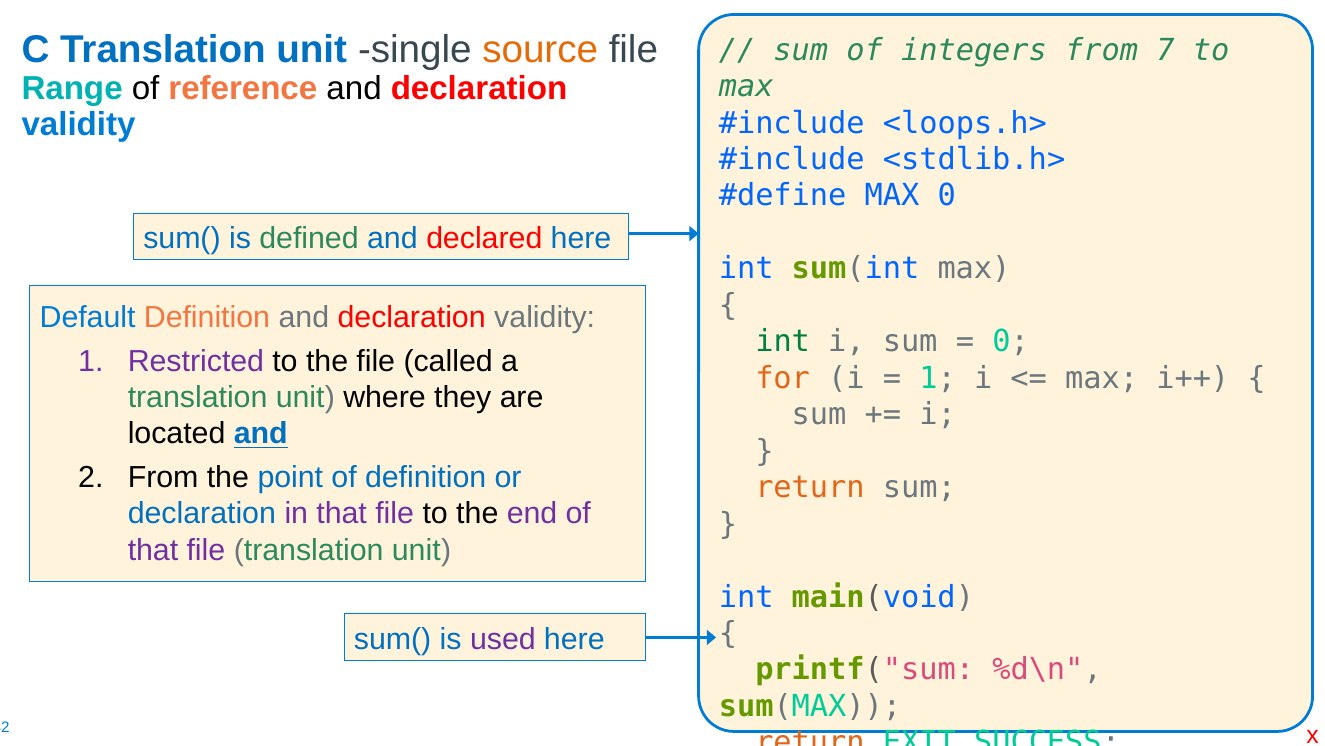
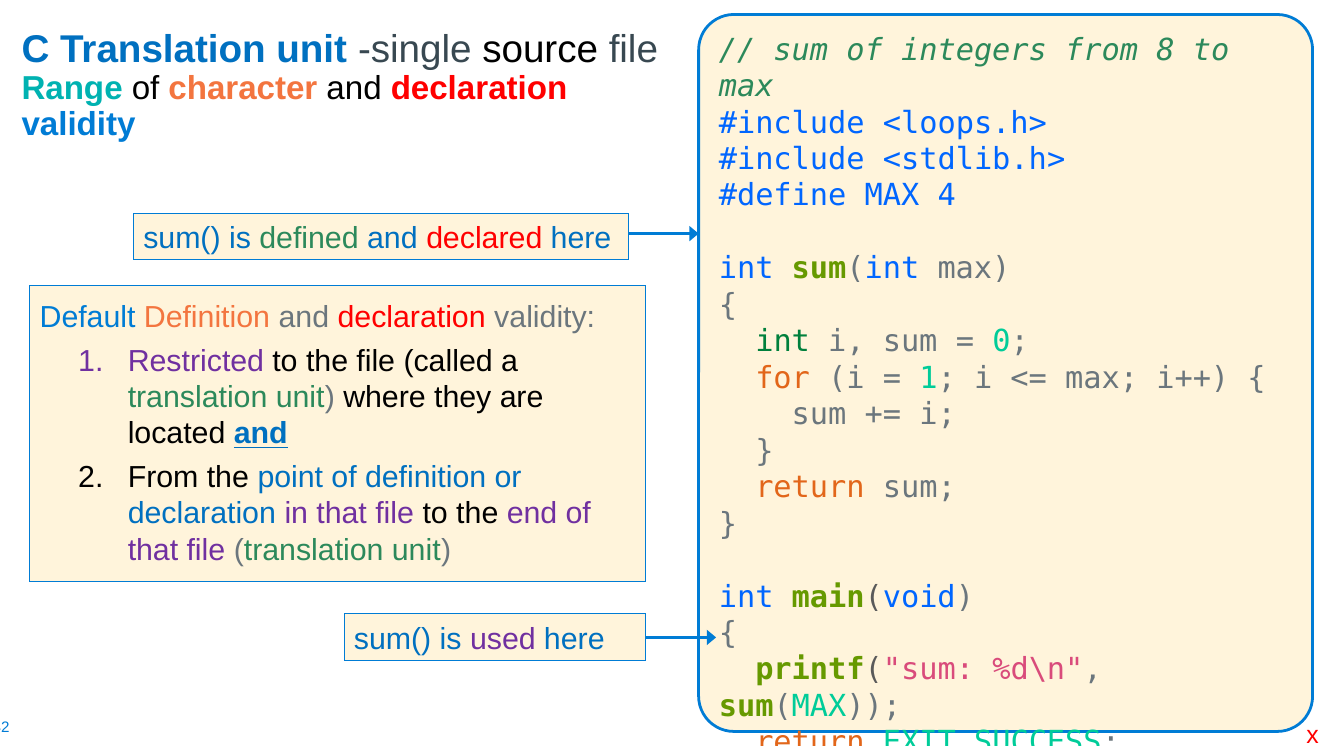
source colour: orange -> black
7: 7 -> 8
reference: reference -> character
MAX 0: 0 -> 4
